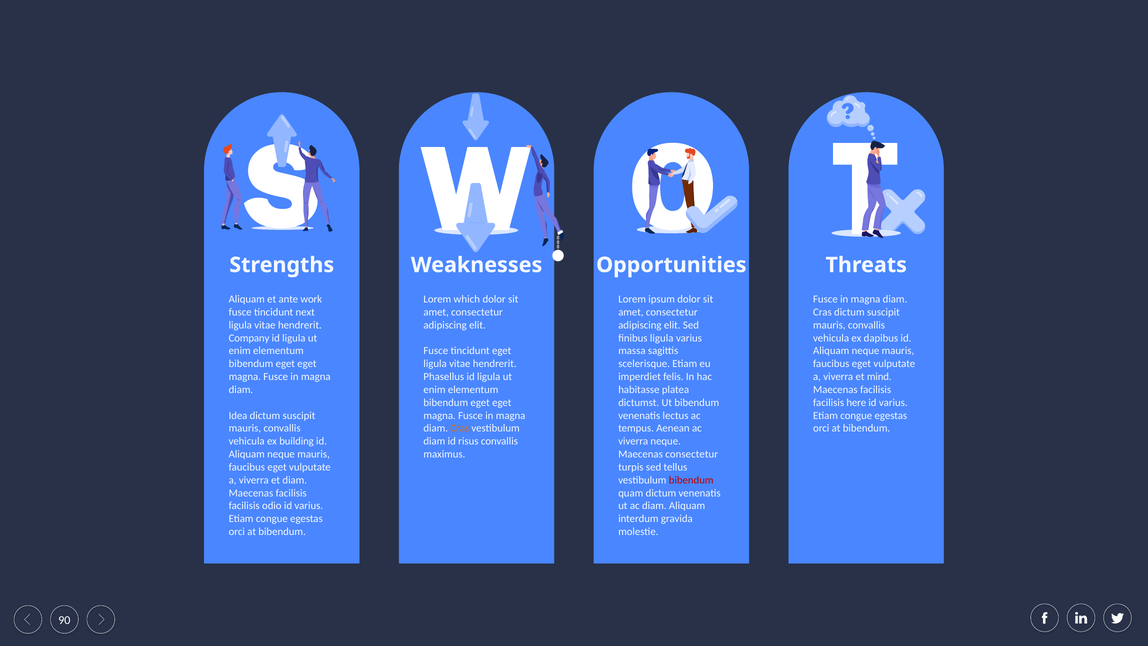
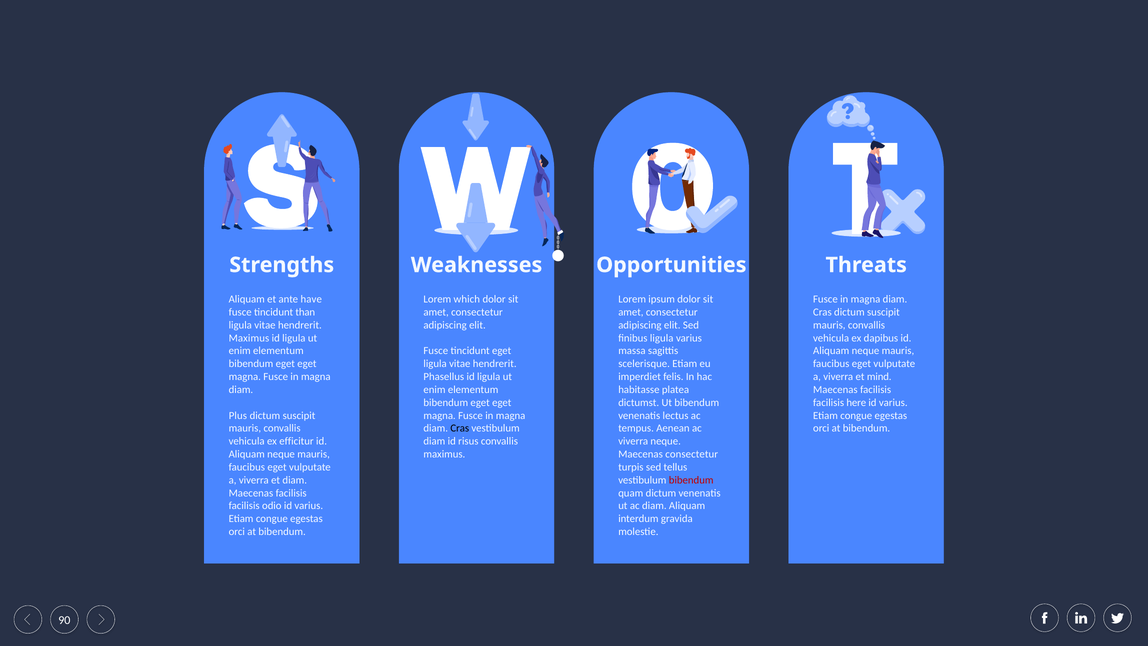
work: work -> have
next: next -> than
Company at (249, 338): Company -> Maximus
Idea: Idea -> Plus
Cras at (460, 428) colour: orange -> black
building: building -> efficitur
